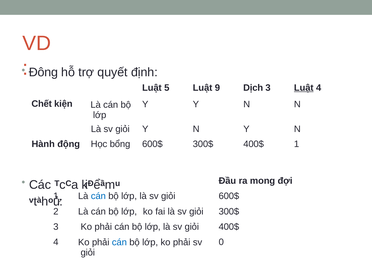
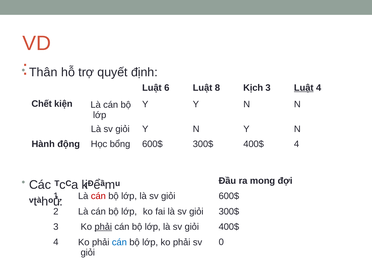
Đông: Đông -> Thân
5: 5 -> 6
9: 9 -> 8
Dịch: Dịch -> Kịch
400$ 1: 1 -> 4
cán at (98, 196) colour: blue -> red
phải at (103, 227) underline: none -> present
